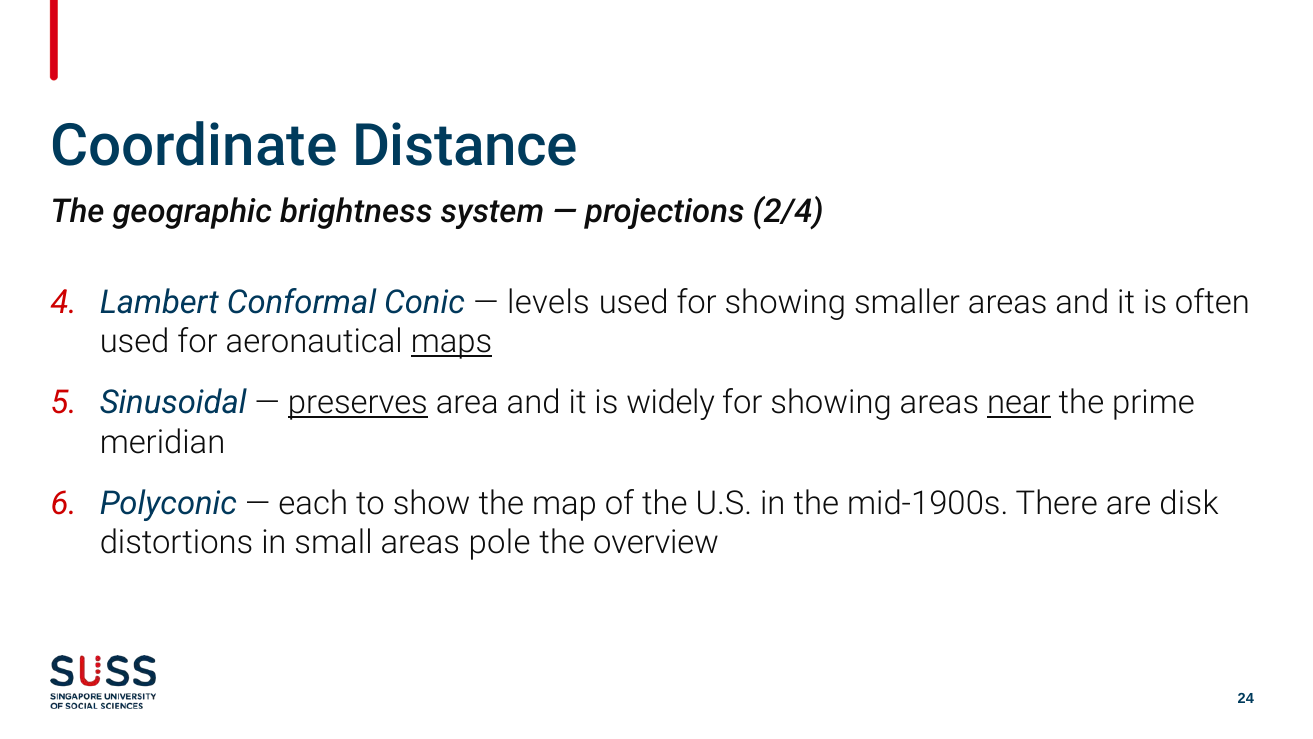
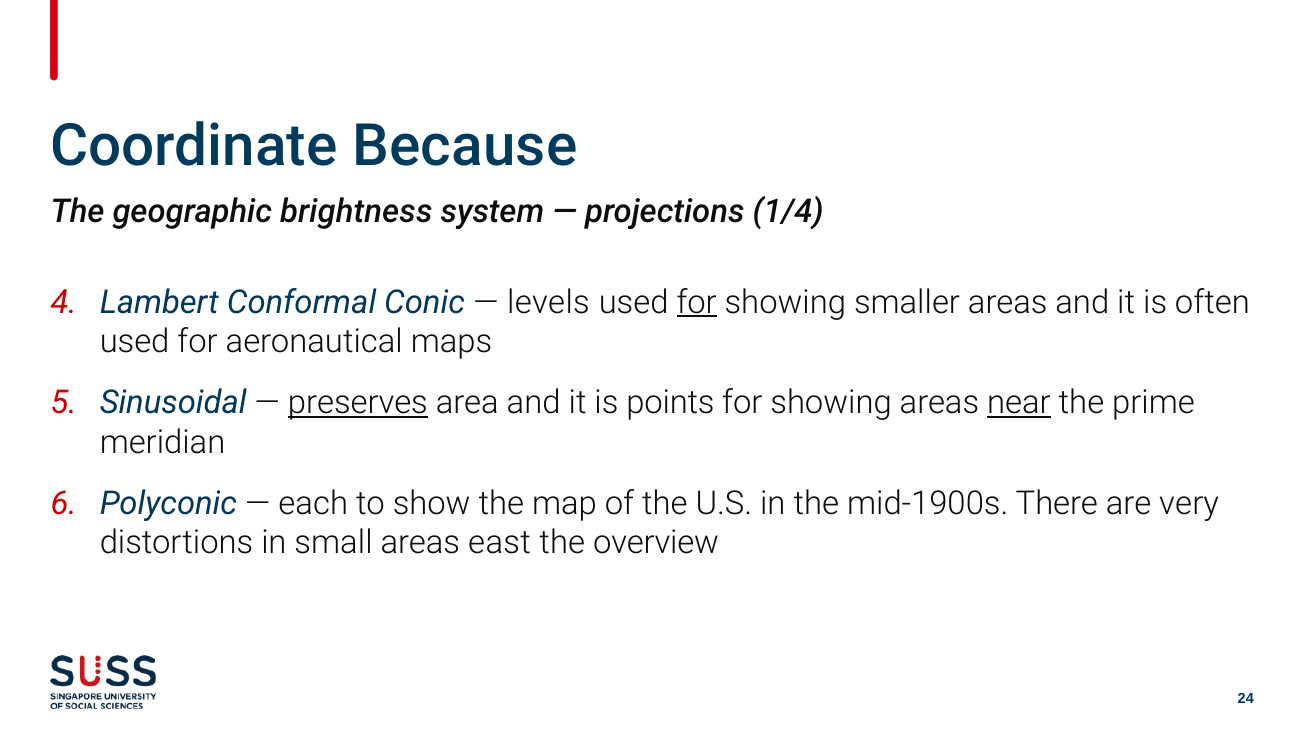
Distance: Distance -> Because
2/4: 2/4 -> 1/4
for at (697, 302) underline: none -> present
maps underline: present -> none
widely: widely -> points
disk: disk -> very
pole: pole -> east
